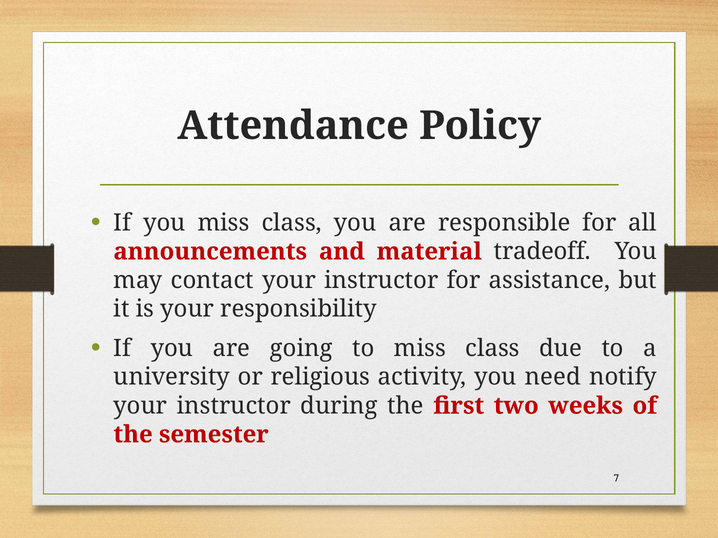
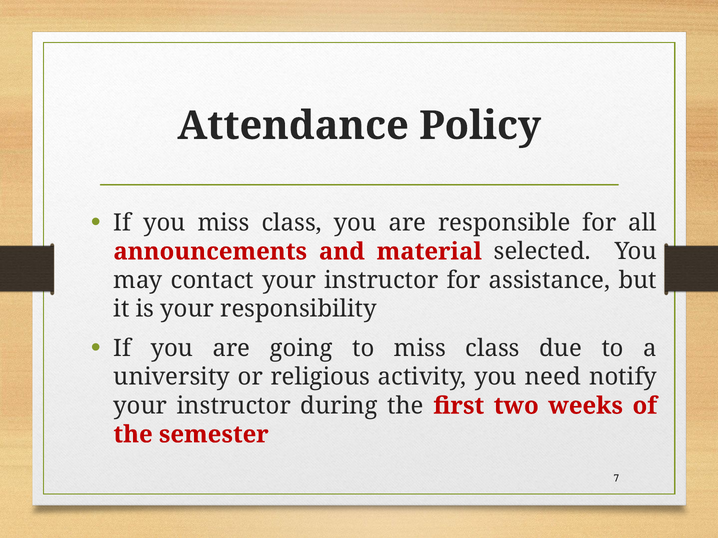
tradeoff: tradeoff -> selected
